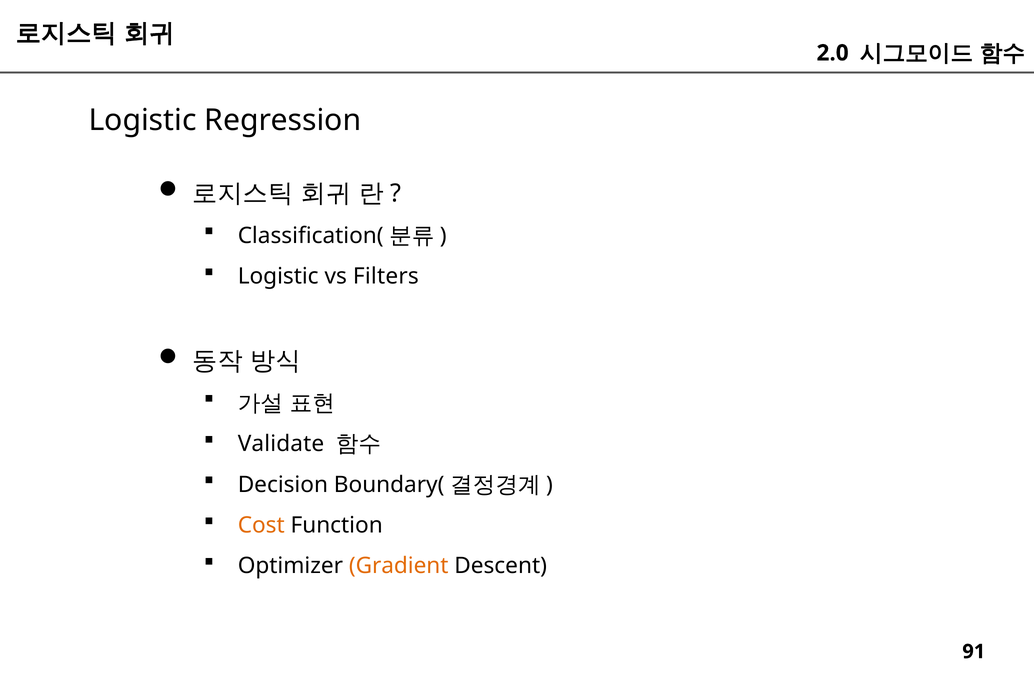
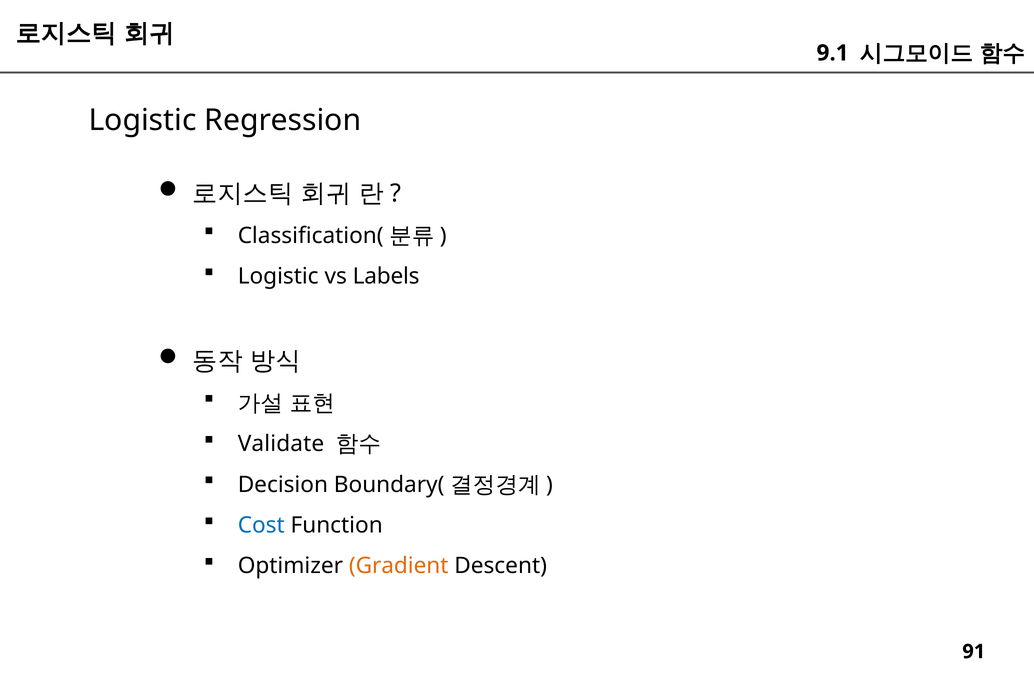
2.0: 2.0 -> 9.1
Filters: Filters -> Labels
Cost colour: orange -> blue
